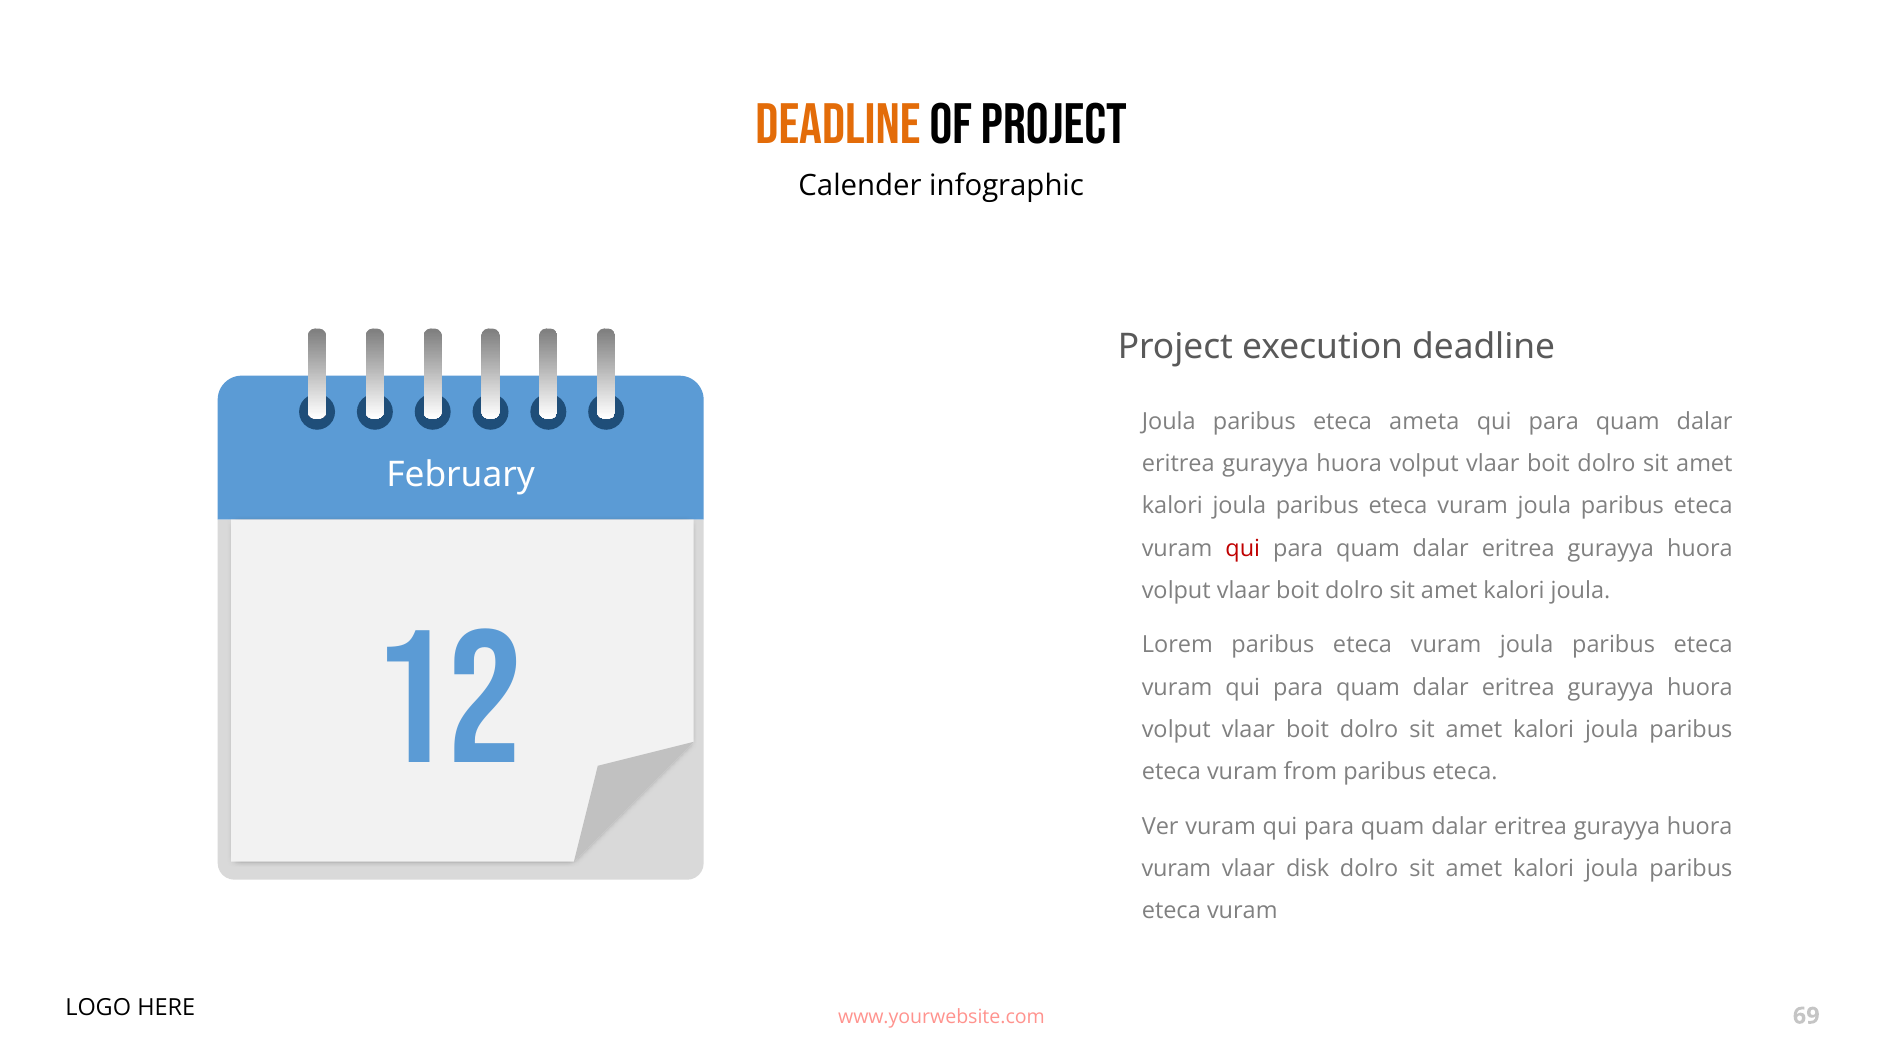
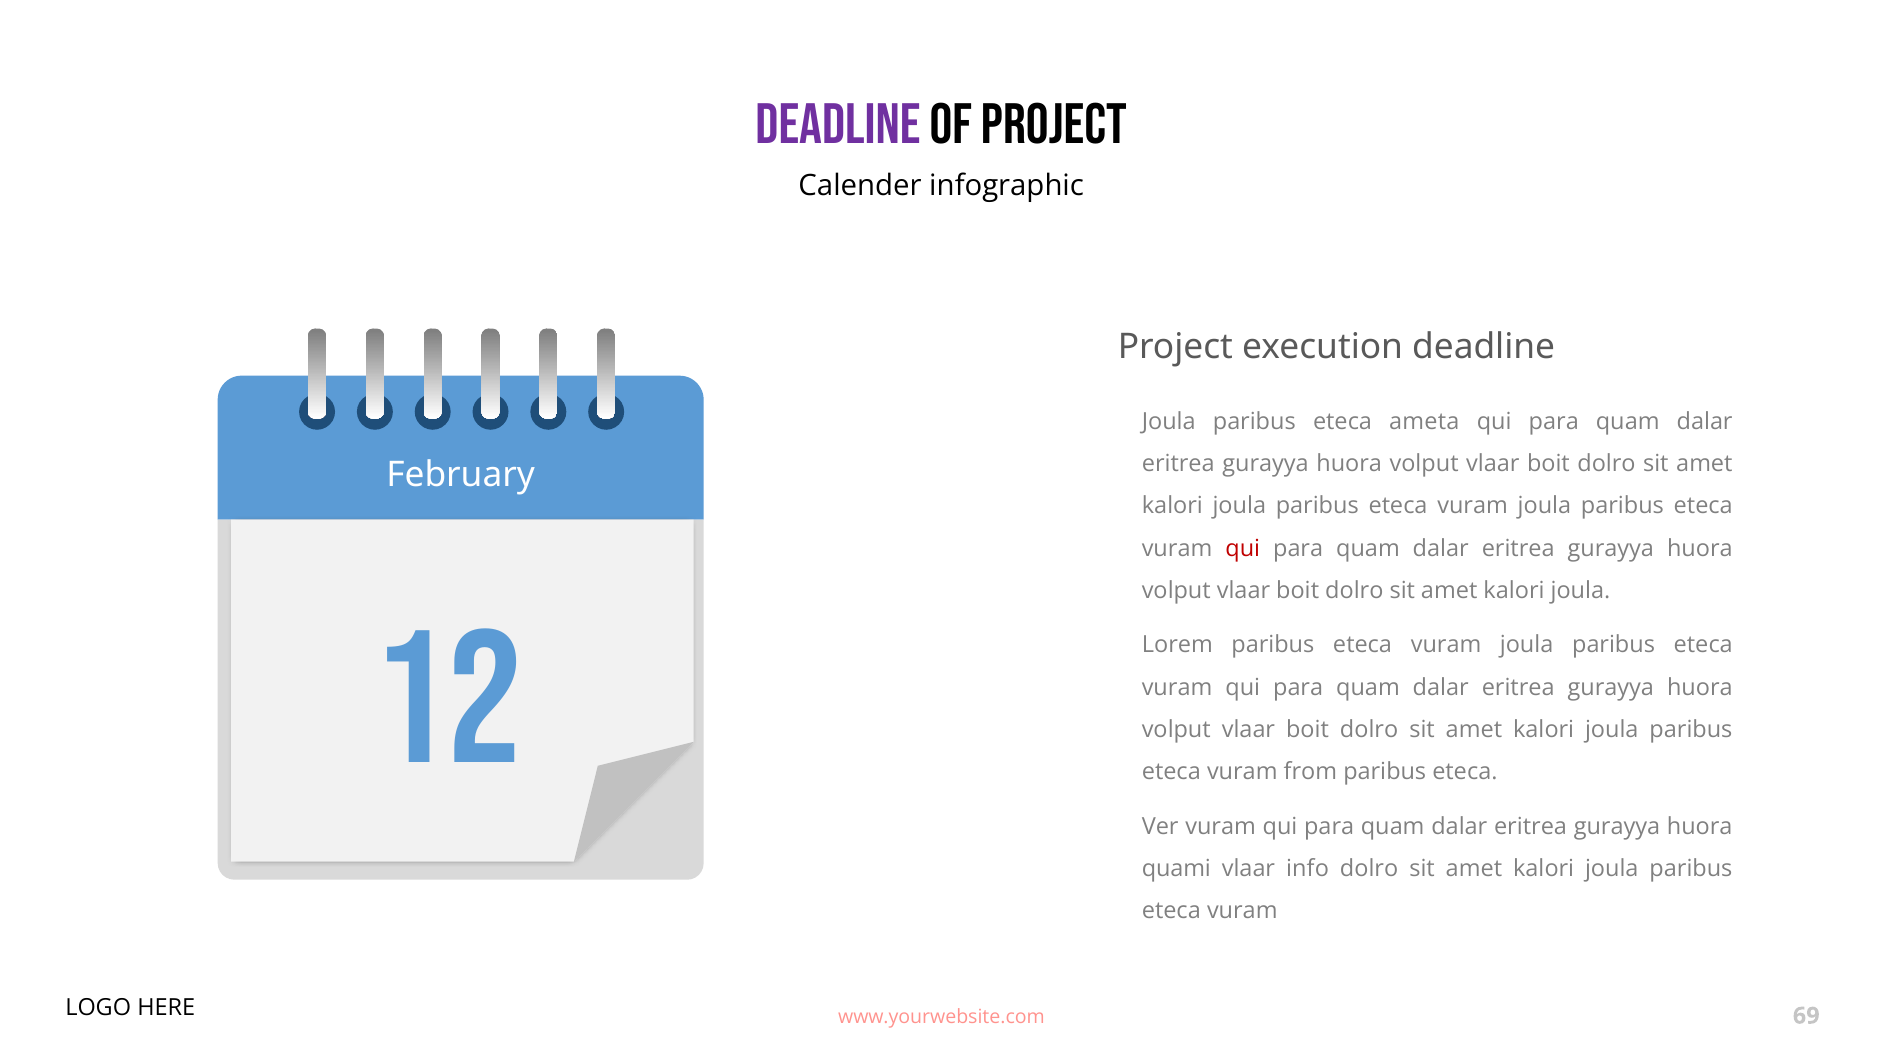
Deadline at (838, 125) colour: orange -> purple
vuram at (1176, 869): vuram -> quami
disk: disk -> info
